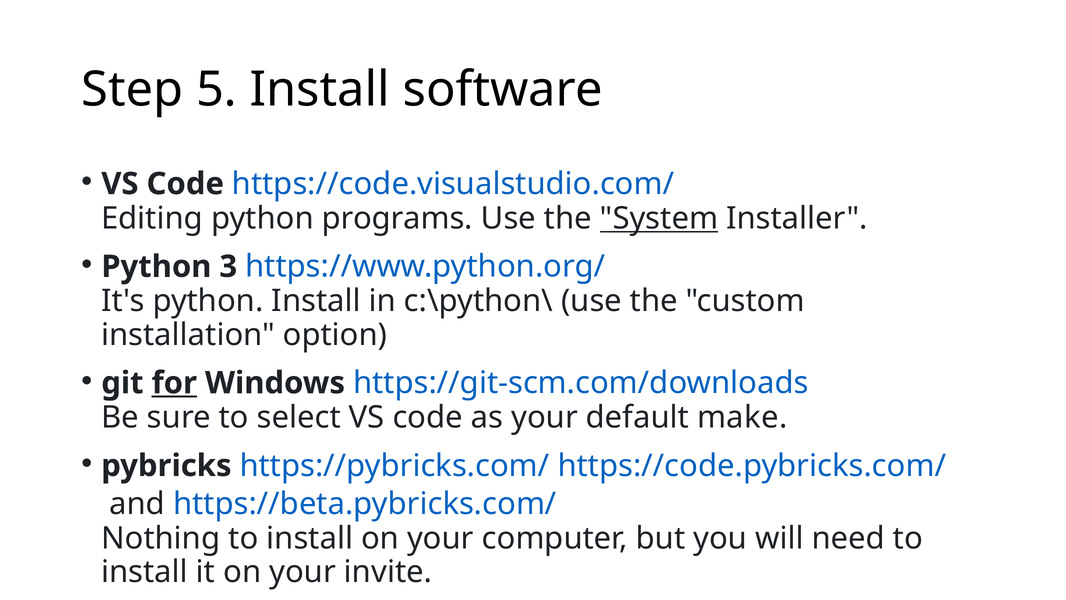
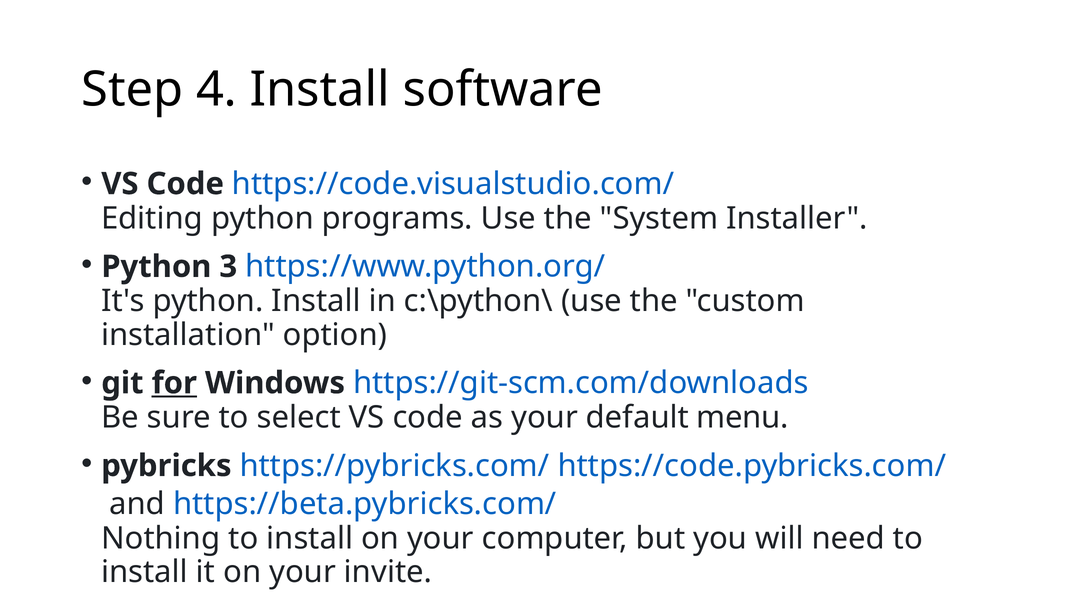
5: 5 -> 4
System underline: present -> none
make: make -> menu
